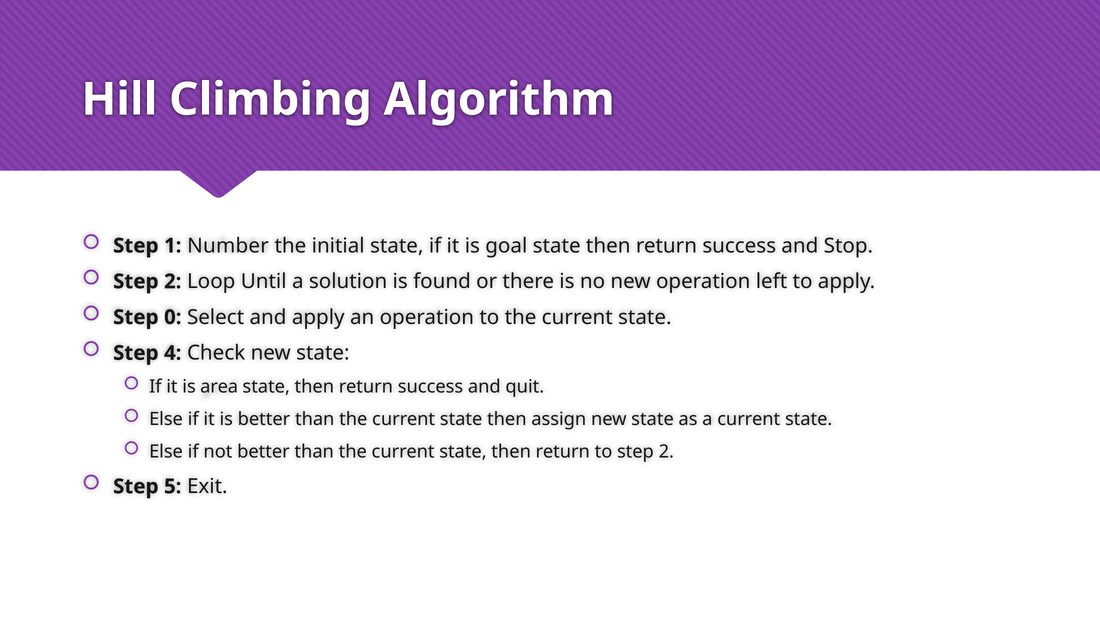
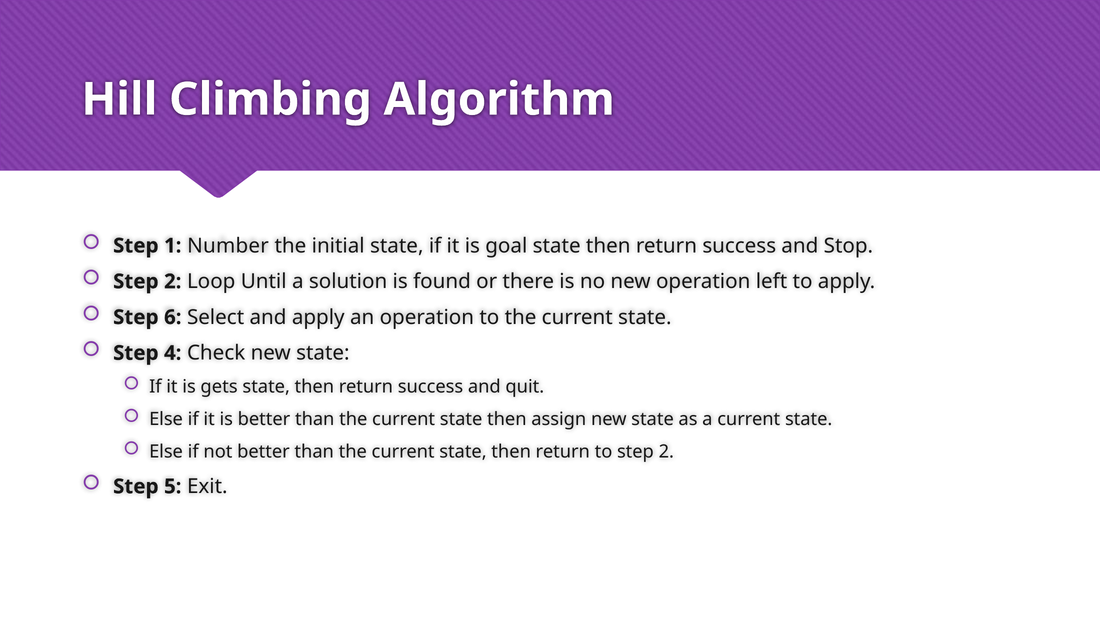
0: 0 -> 6
area: area -> gets
